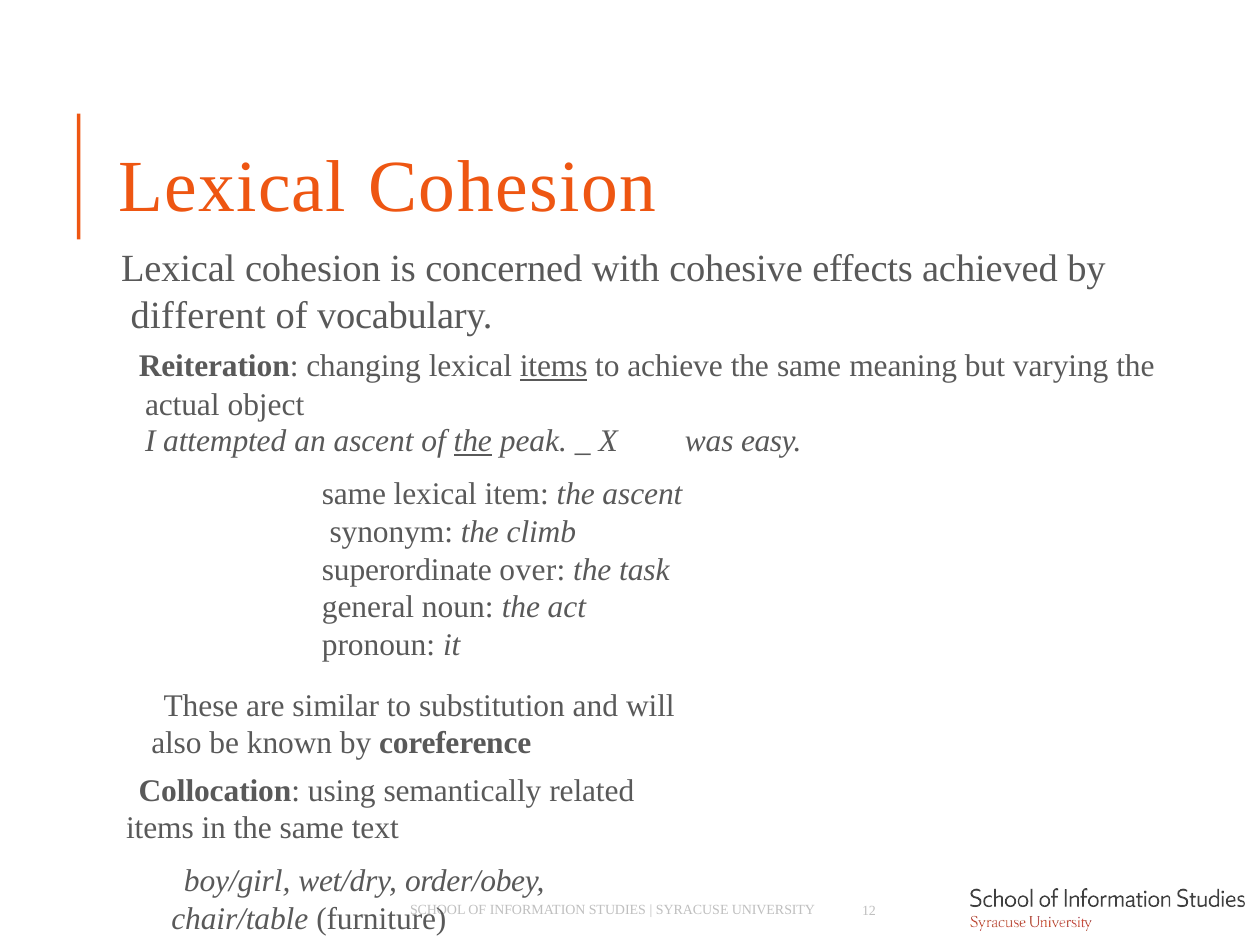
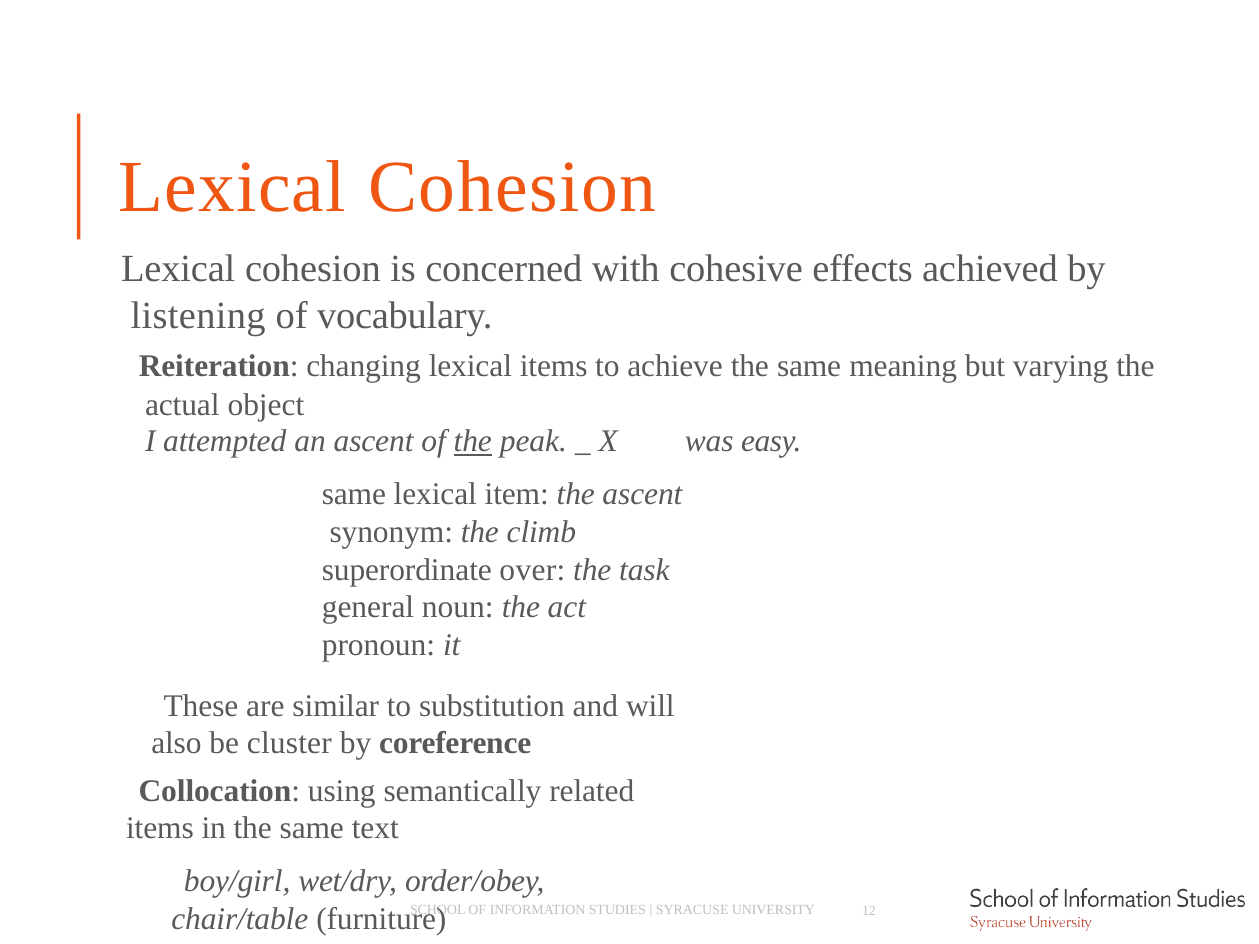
different: different -> listening
items at (554, 367) underline: present -> none
known: known -> cluster
